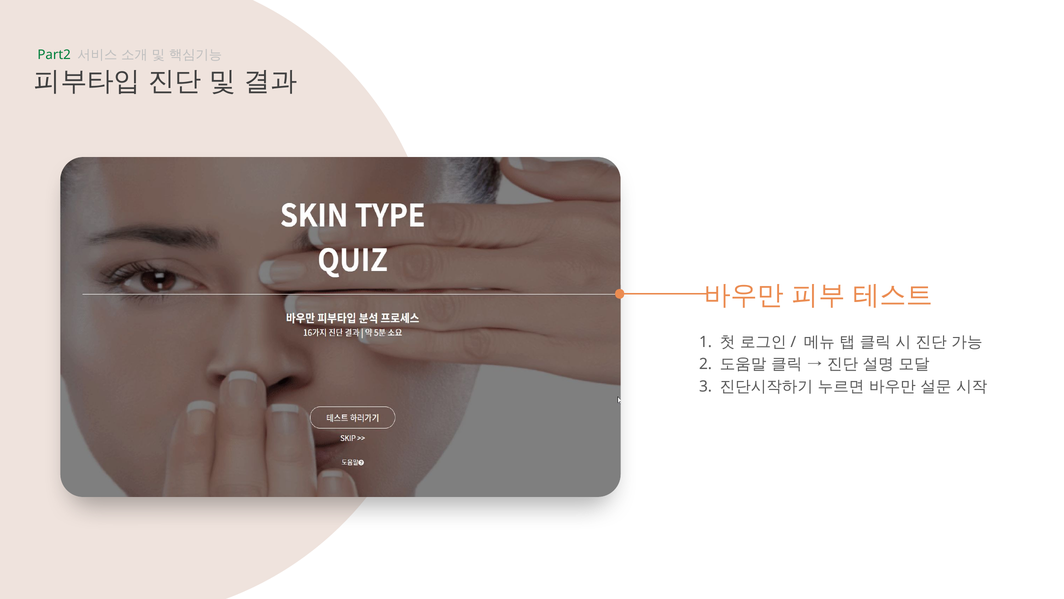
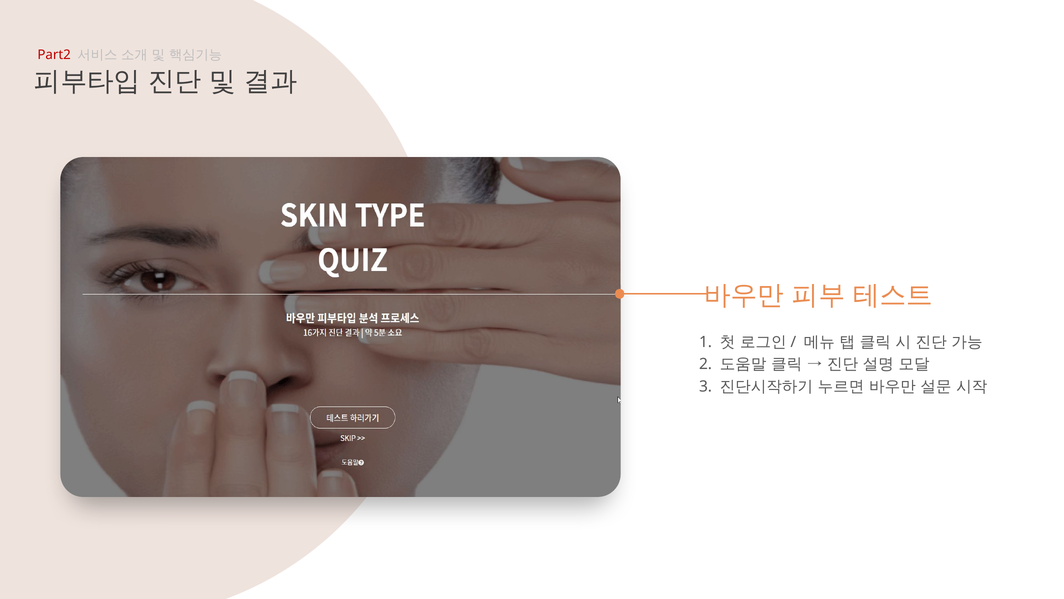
Part2 colour: green -> red
